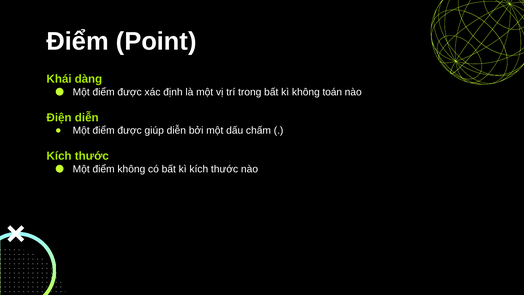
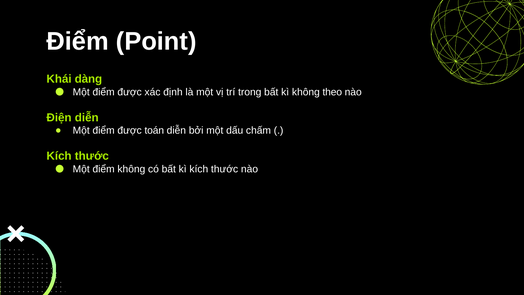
toán: toán -> theo
giúp: giúp -> toán
